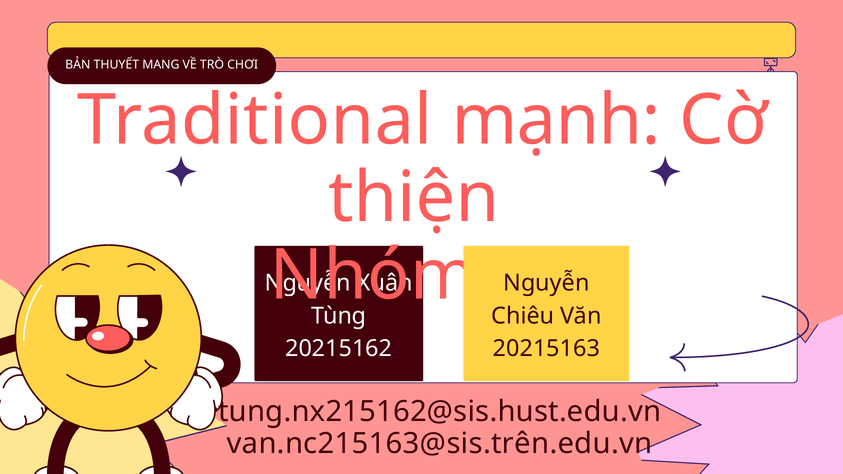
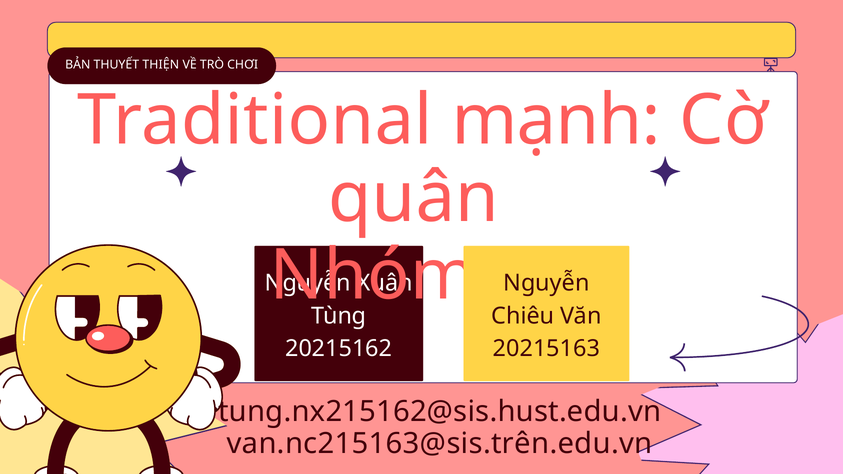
MANG: MANG -> THIỆN
thiện: thiện -> quân
